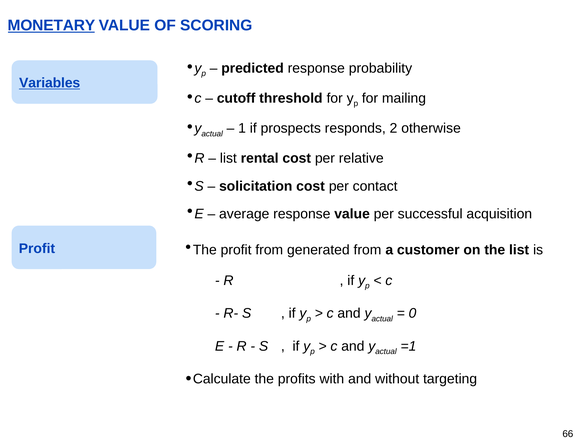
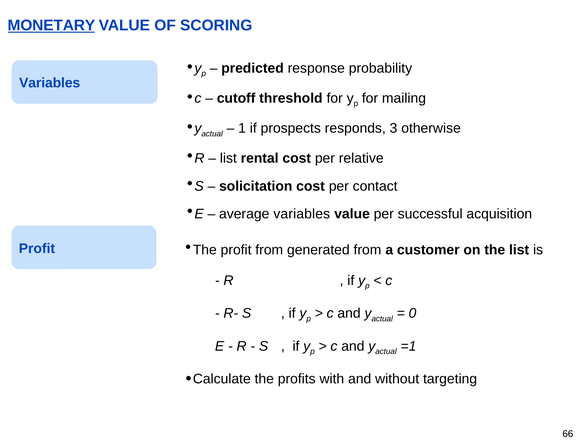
Variables at (50, 83) underline: present -> none
2: 2 -> 3
average response: response -> variables
